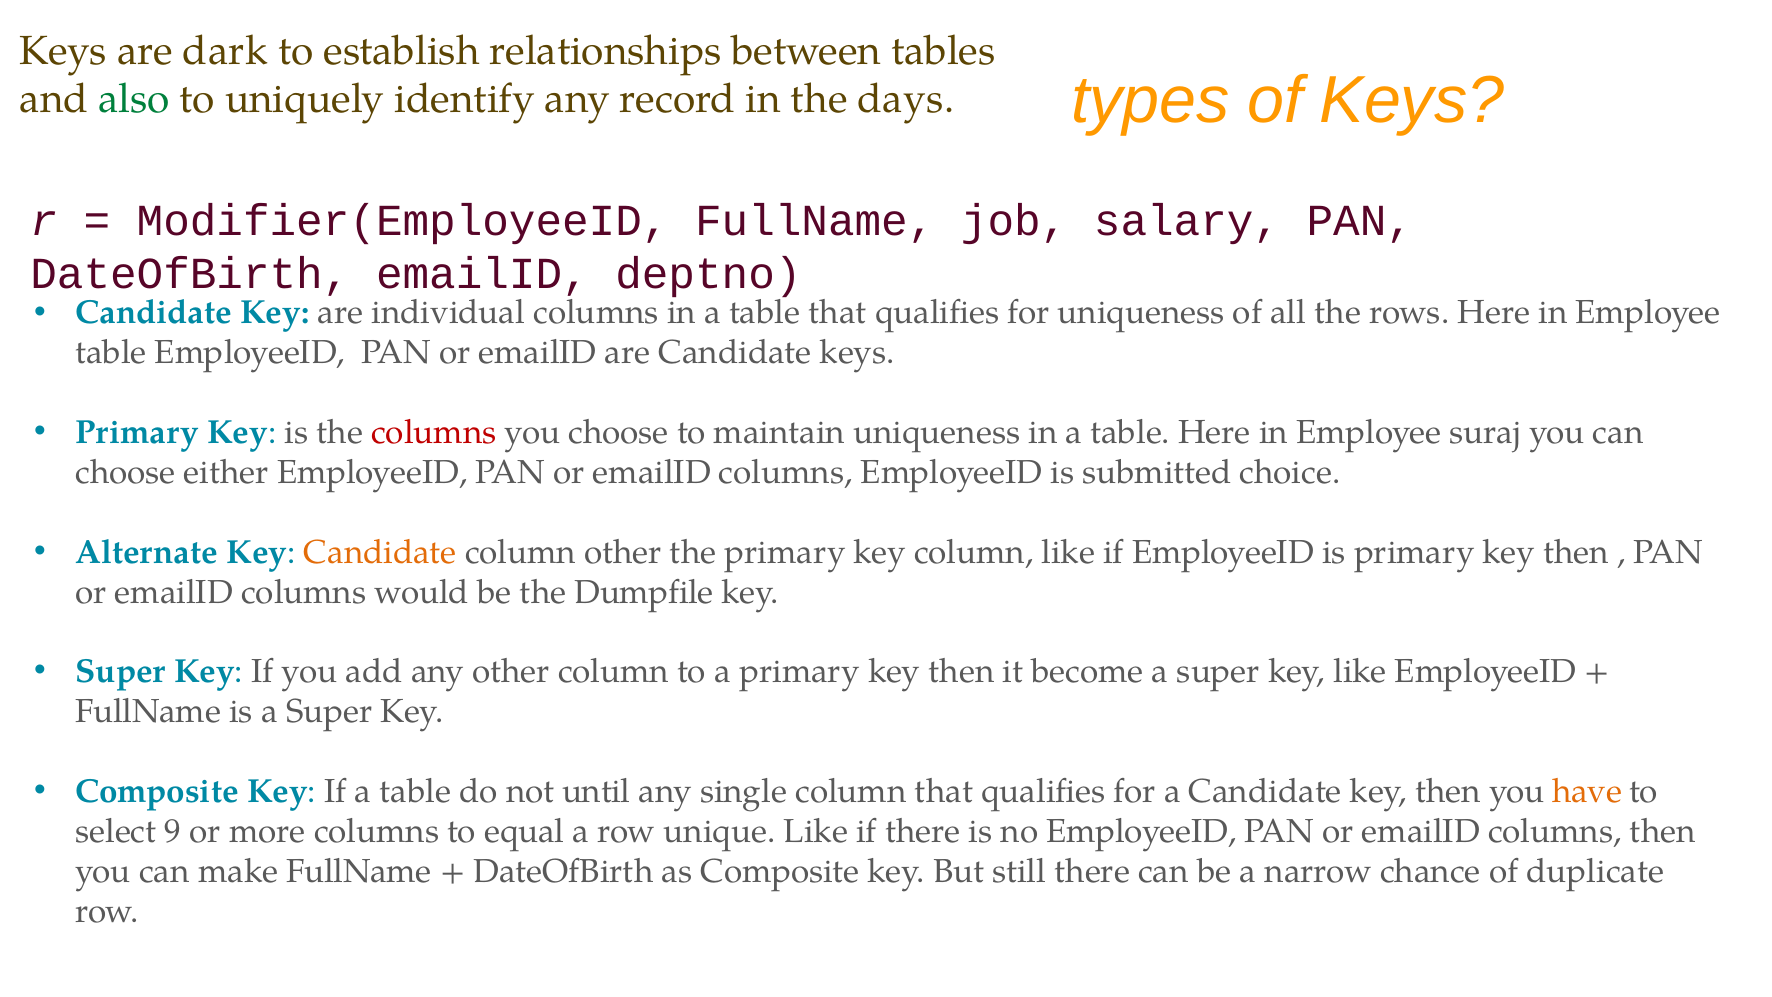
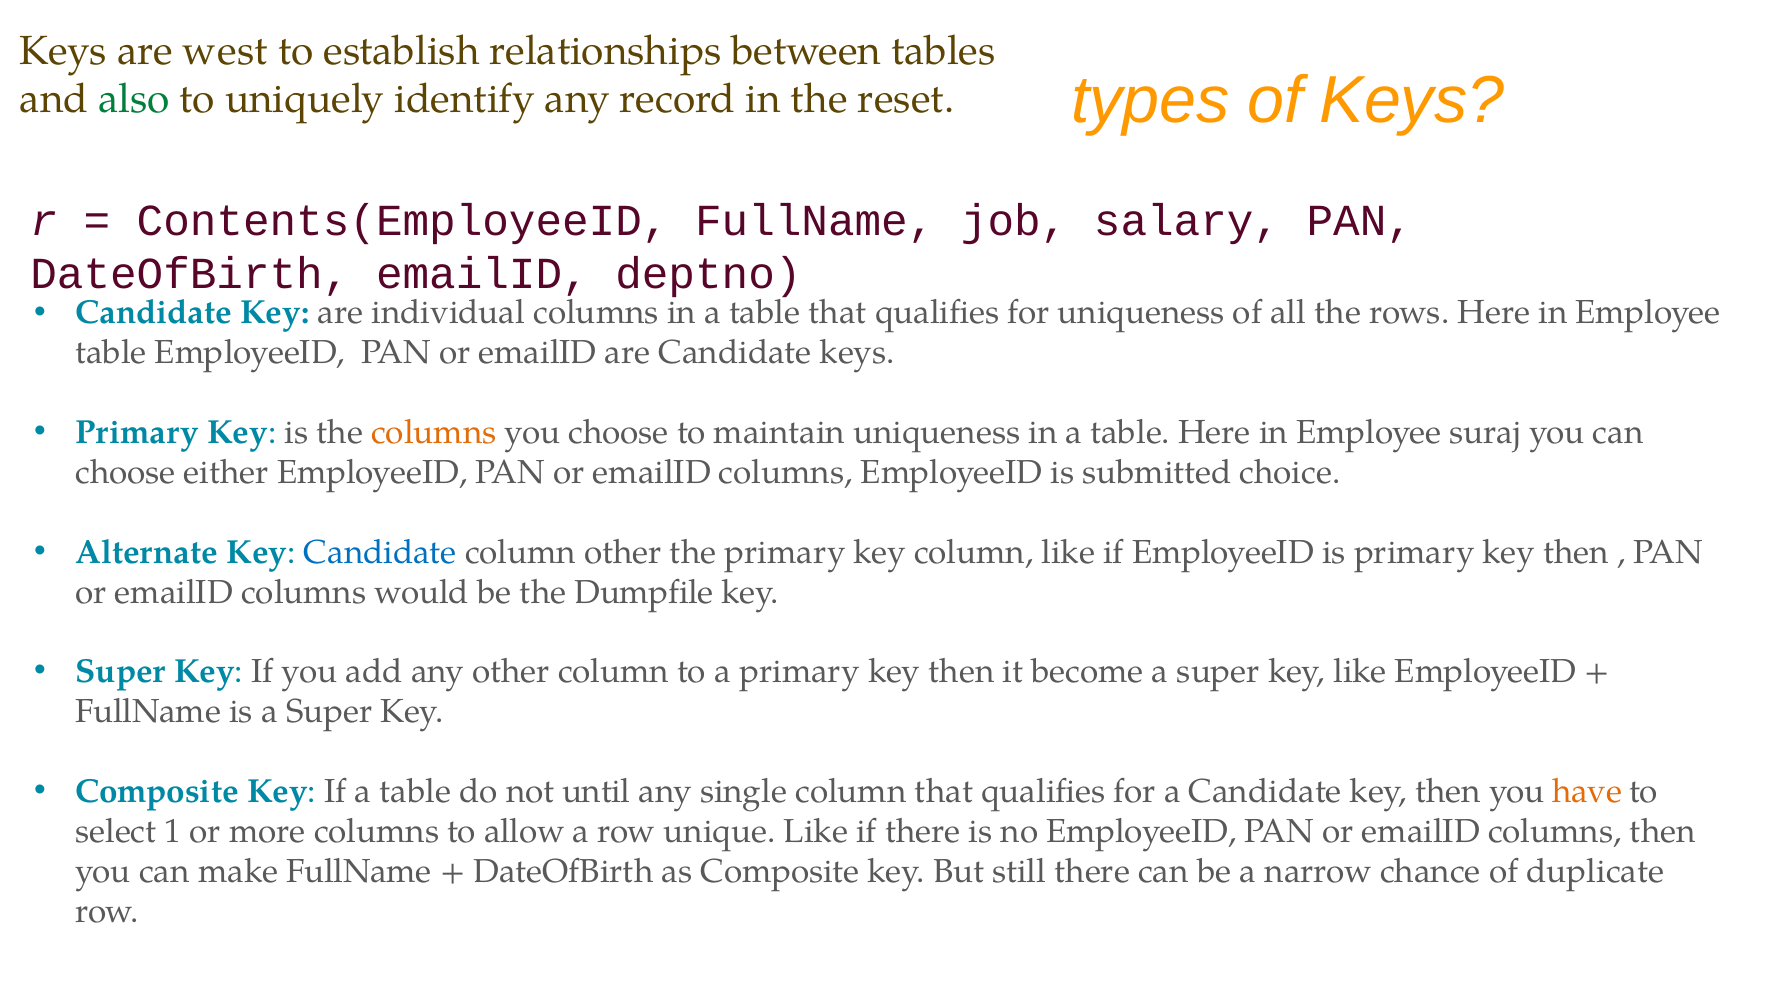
dark: dark -> west
days: days -> reset
Modifier(EmployeeID: Modifier(EmployeeID -> Contents(EmployeeID
columns at (434, 432) colour: red -> orange
Candidate at (380, 552) colour: orange -> blue
9: 9 -> 1
equal: equal -> allow
